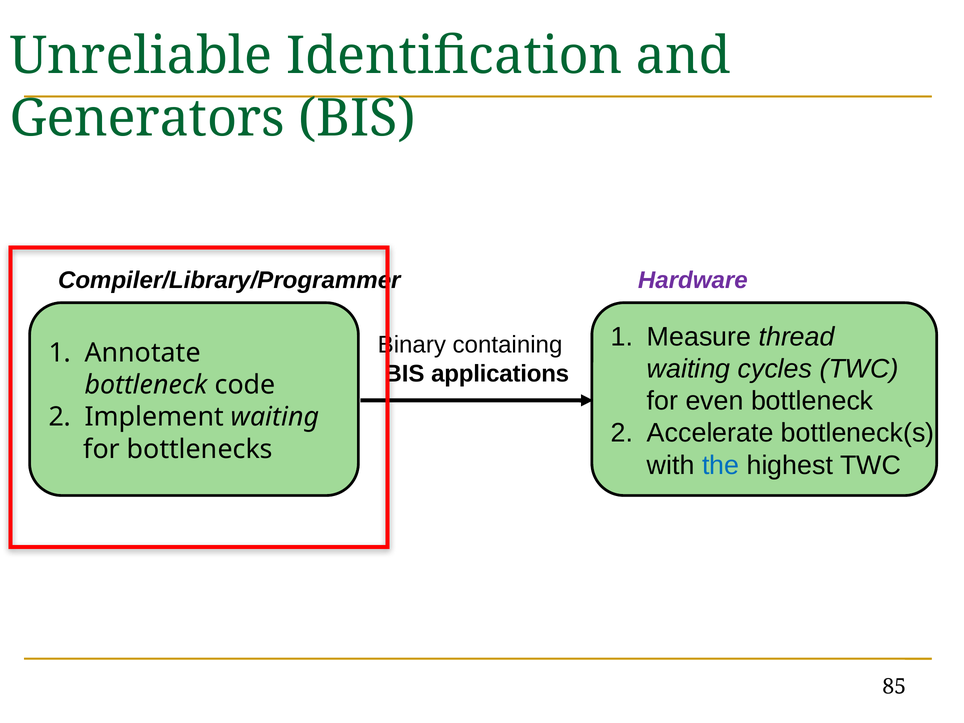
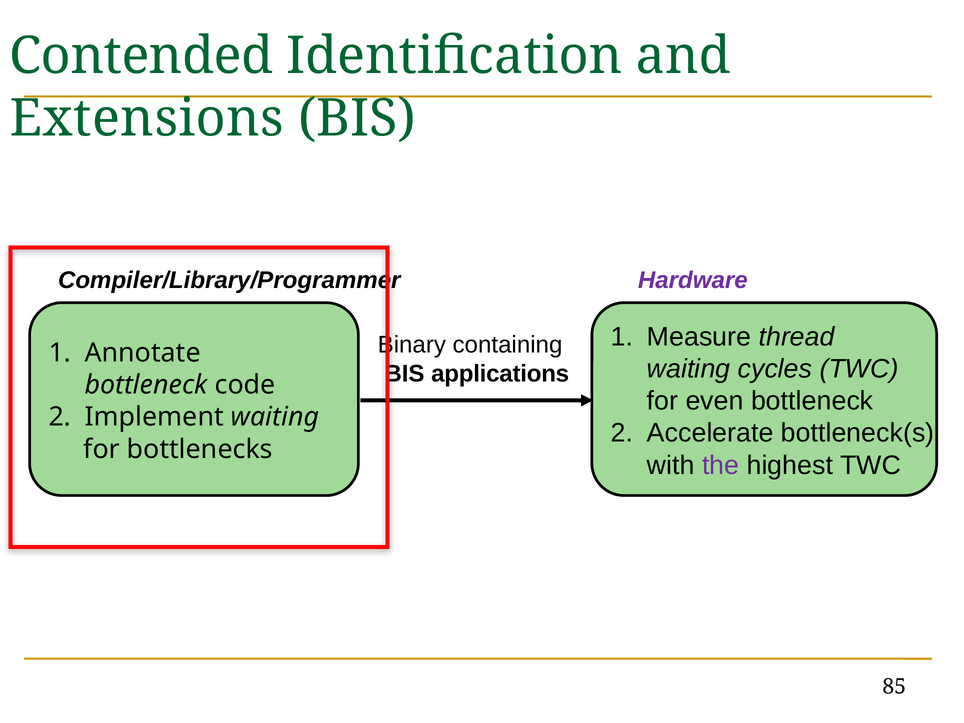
Unreliable: Unreliable -> Contended
Generators: Generators -> Extensions
the colour: blue -> purple
